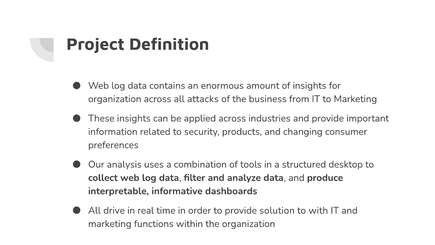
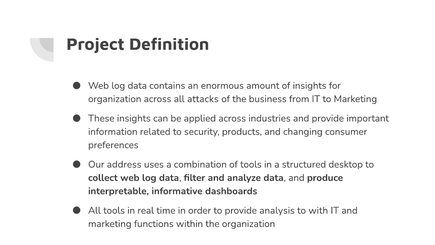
analysis: analysis -> address
All drive: drive -> tools
solution: solution -> analysis
